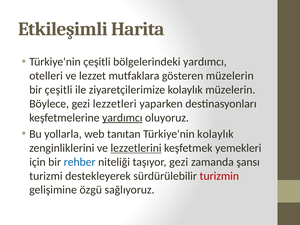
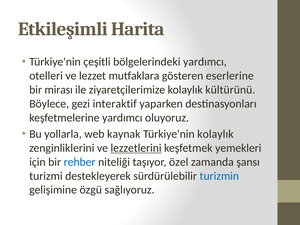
gösteren müzelerin: müzelerin -> eserlerine
bir çeşitli: çeşitli -> mirası
kolaylık müzelerin: müzelerin -> kültürünü
lezzetleri: lezzetleri -> interaktif
yardımcı at (122, 118) underline: present -> none
tanıtan: tanıtan -> kaynak
taşıyor gezi: gezi -> özel
turizmin colour: red -> blue
